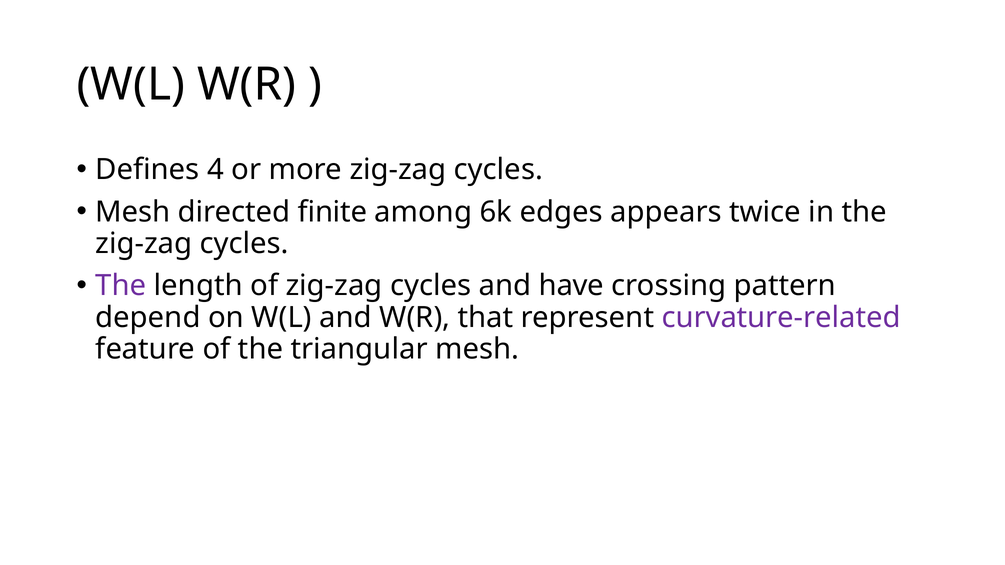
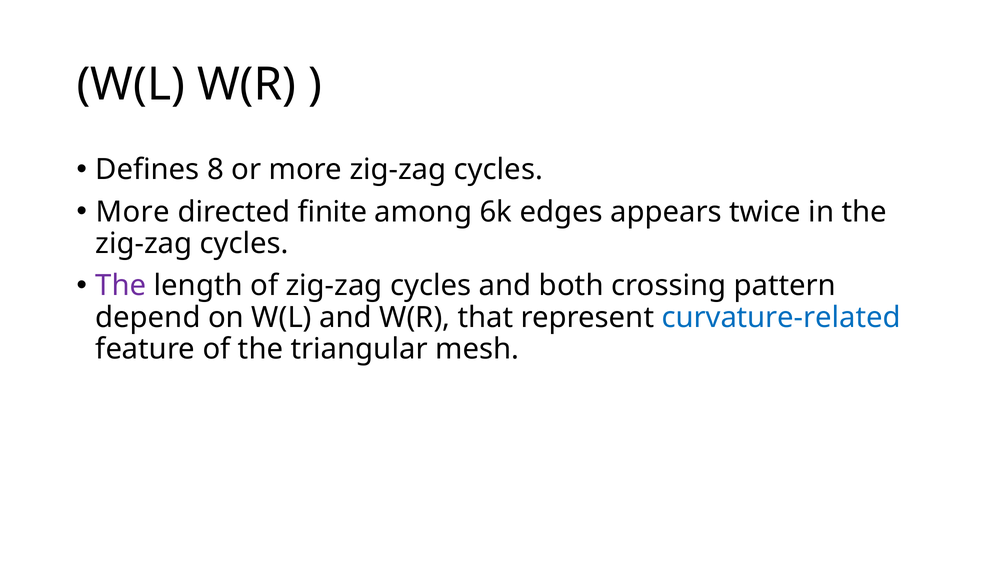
4: 4 -> 8
Mesh at (133, 212): Mesh -> More
have: have -> both
curvature-related colour: purple -> blue
